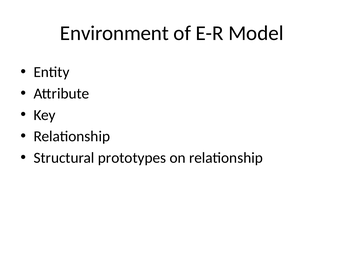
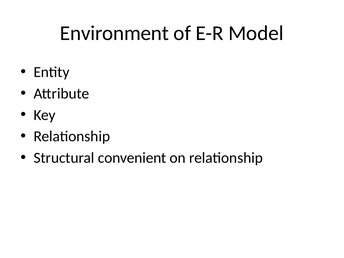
prototypes: prototypes -> convenient
